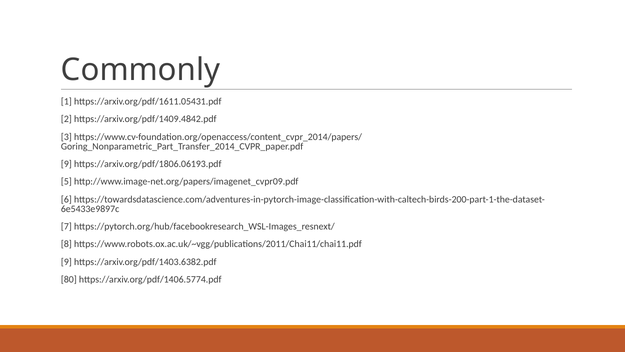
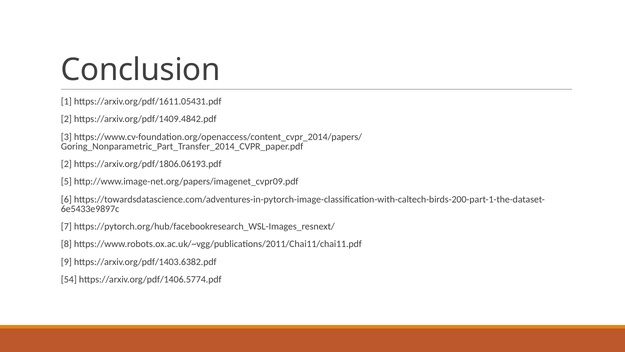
Commonly: Commonly -> Conclusion
9 at (66, 164): 9 -> 2
80: 80 -> 54
